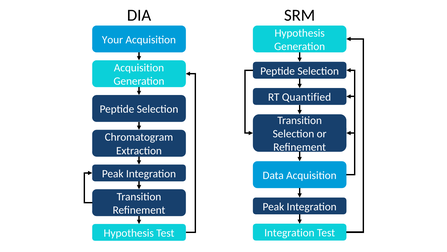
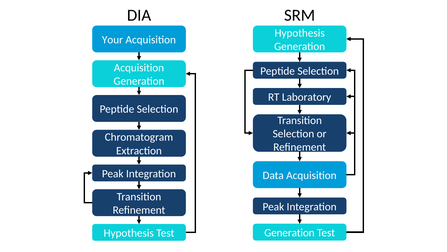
Quantified: Quantified -> Laboratory
Integration at (289, 232): Integration -> Generation
